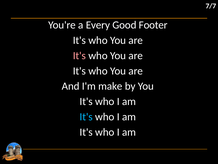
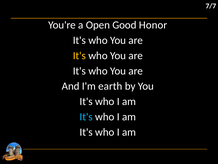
Every: Every -> Open
Footer: Footer -> Honor
It's at (79, 55) colour: pink -> yellow
make: make -> earth
